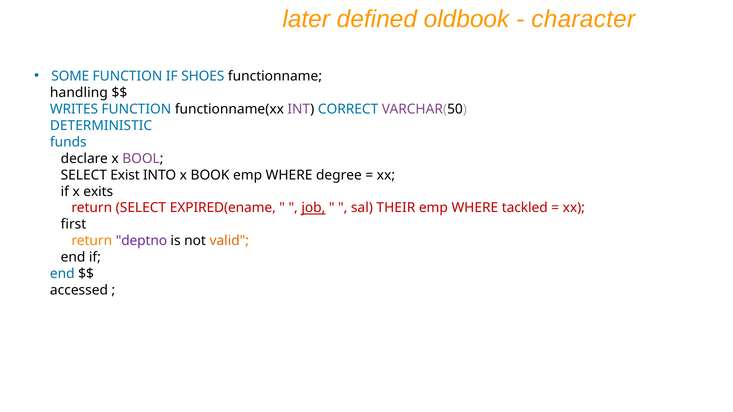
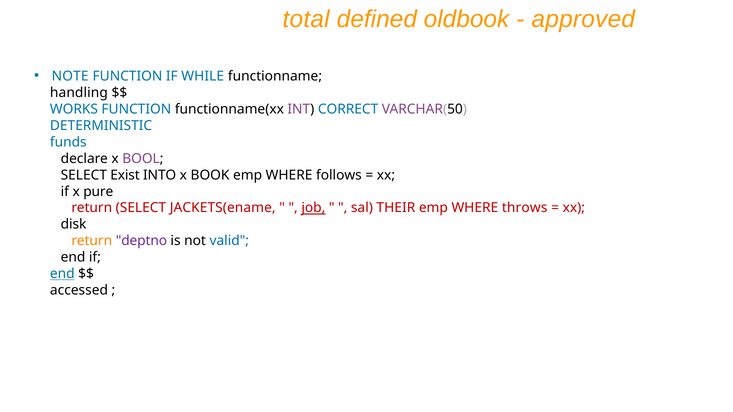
later: later -> total
character: character -> approved
SOME: SOME -> NOTE
SHOES: SHOES -> WHILE
WRITES: WRITES -> WORKS
degree: degree -> follows
exits: exits -> pure
EXPIRED(ename: EXPIRED(ename -> JACKETS(ename
tackled: tackled -> throws
first: first -> disk
valid colour: orange -> blue
end at (62, 274) underline: none -> present
